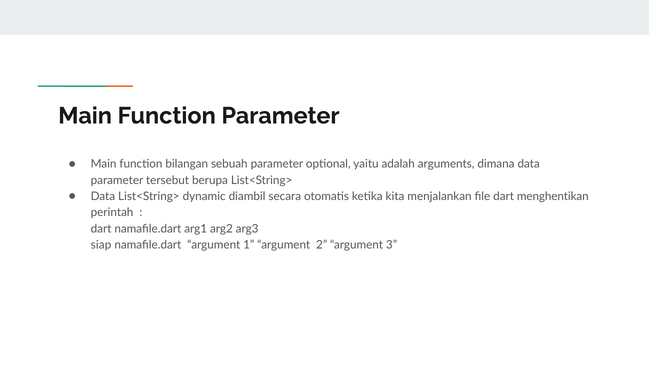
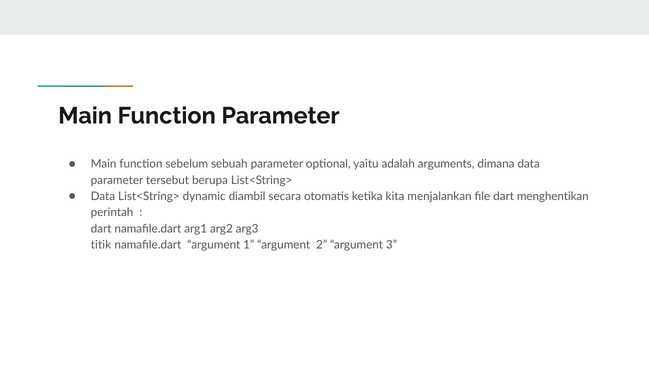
bilangan: bilangan -> sebelum
siap: siap -> titik
